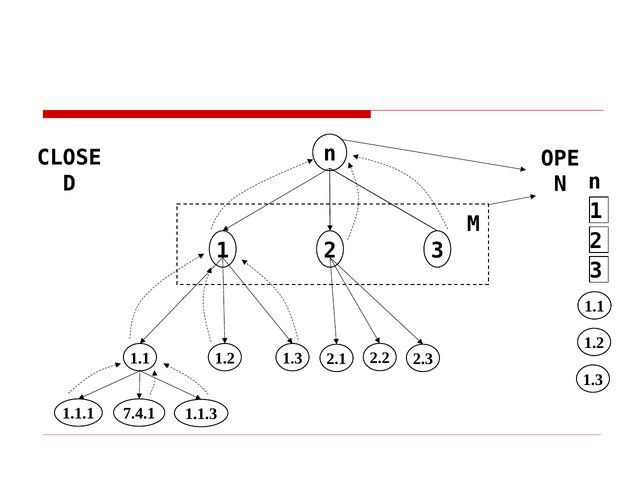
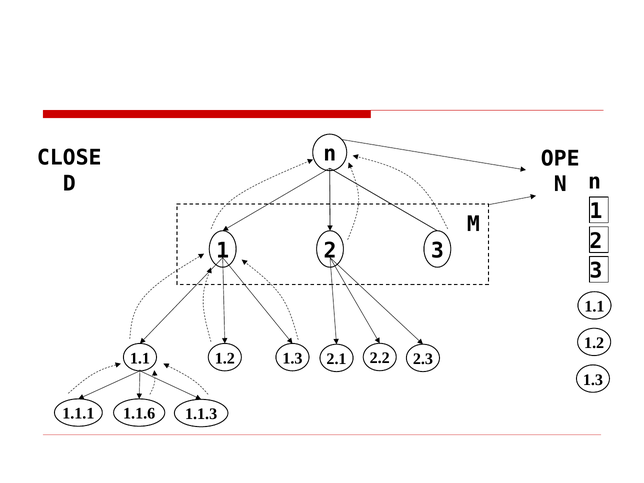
7.4.1: 7.4.1 -> 1.1.6
